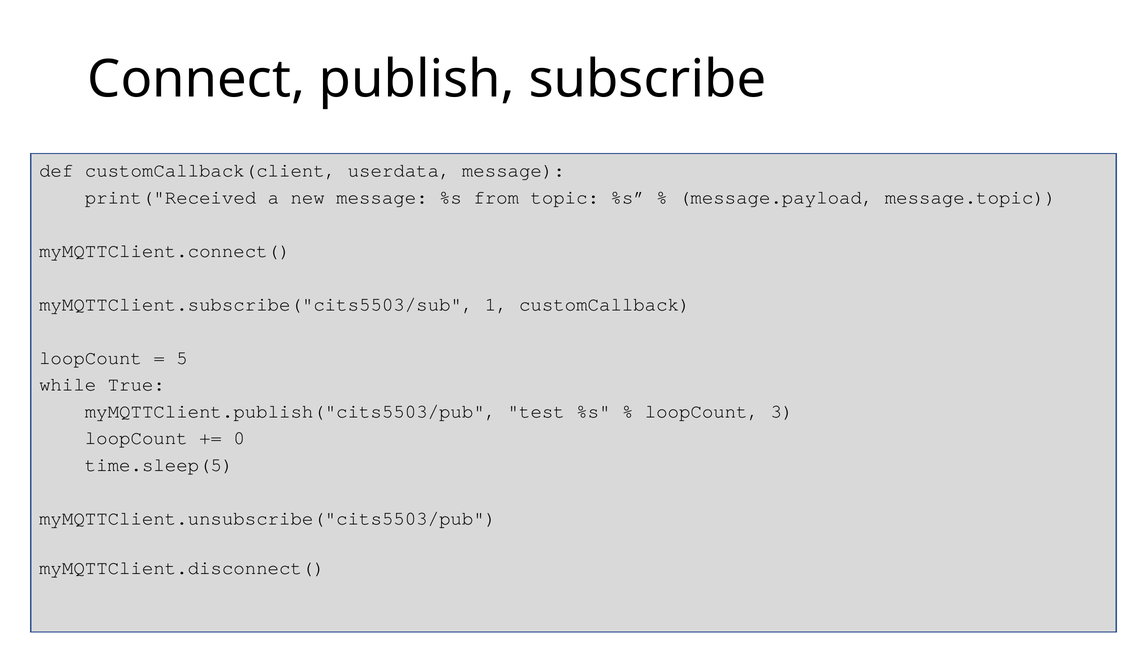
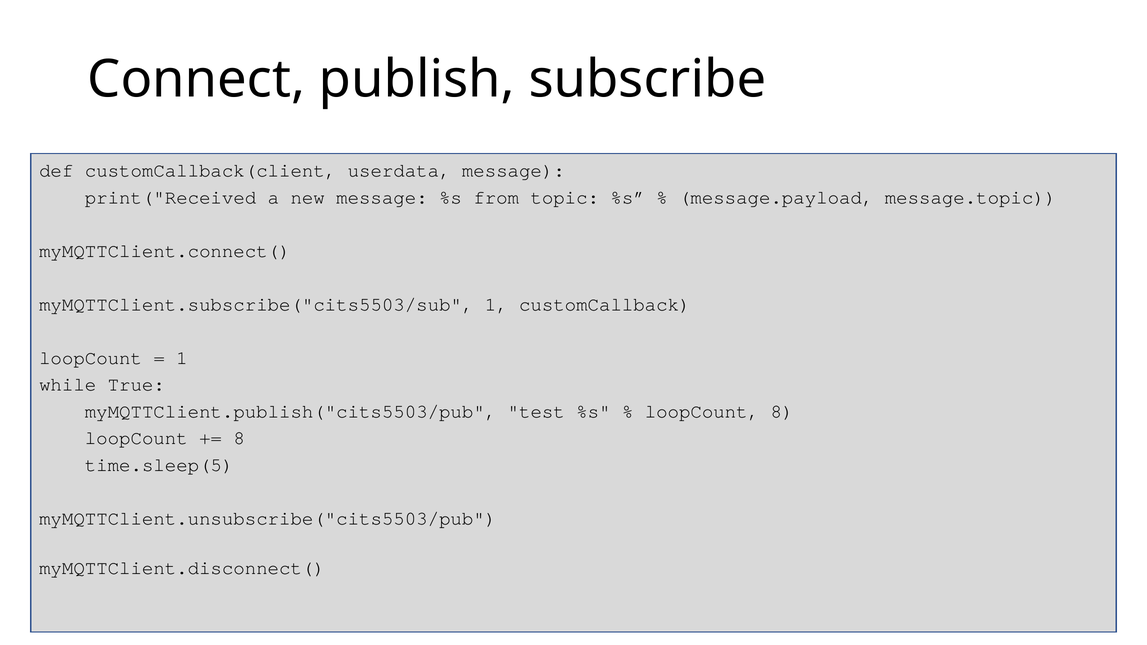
5 at (182, 358): 5 -> 1
loopCount 3: 3 -> 8
0 at (239, 438): 0 -> 8
